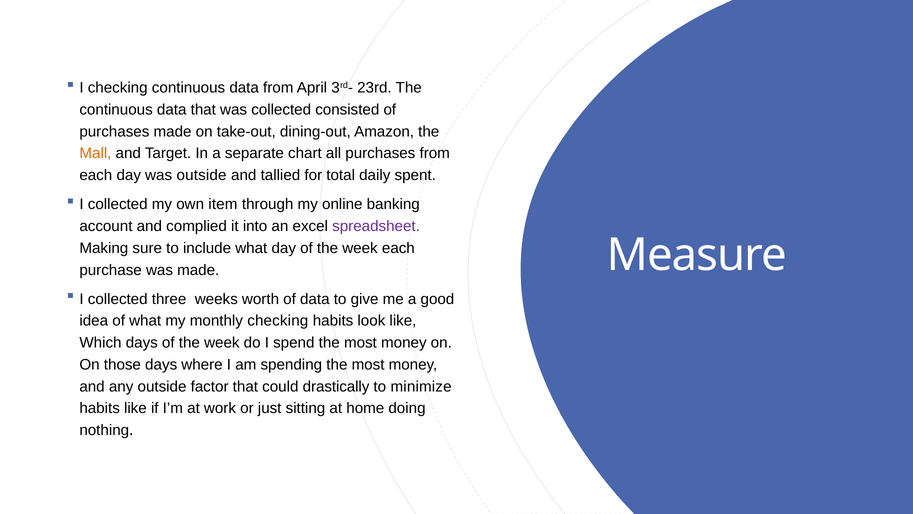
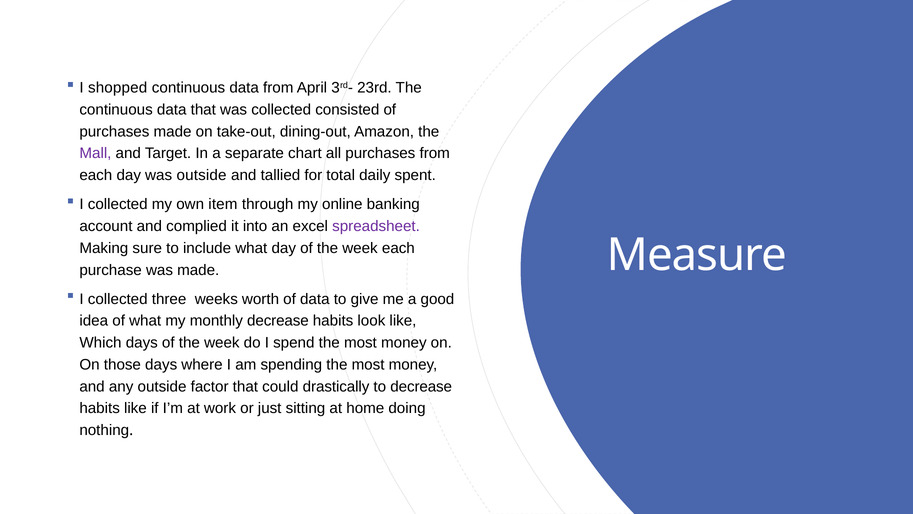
I checking: checking -> shopped
Mall colour: orange -> purple
monthly checking: checking -> decrease
to minimize: minimize -> decrease
